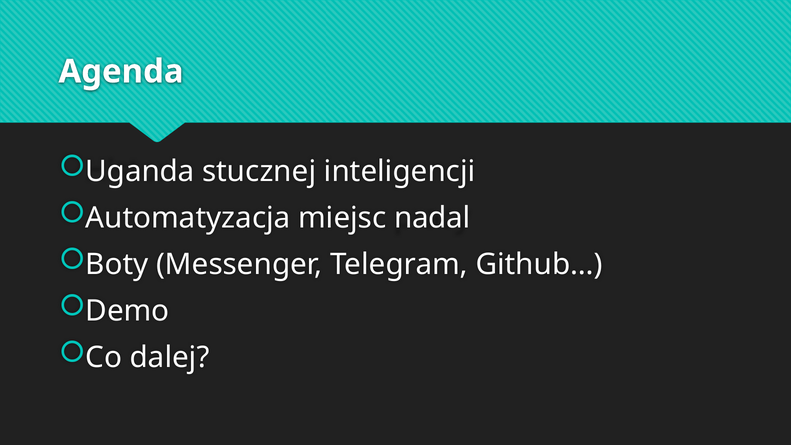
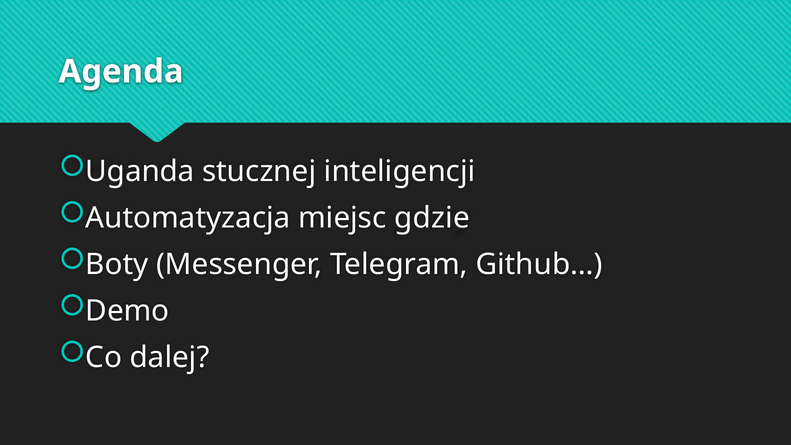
nadal: nadal -> gdzie
